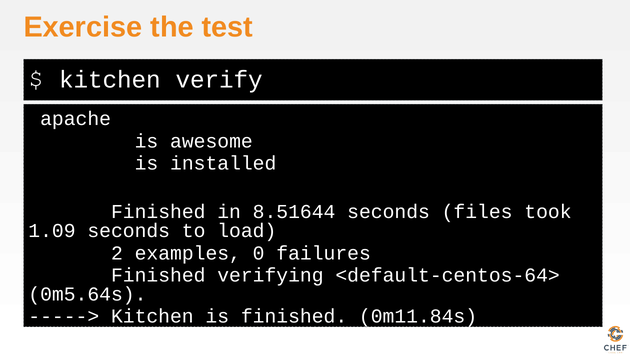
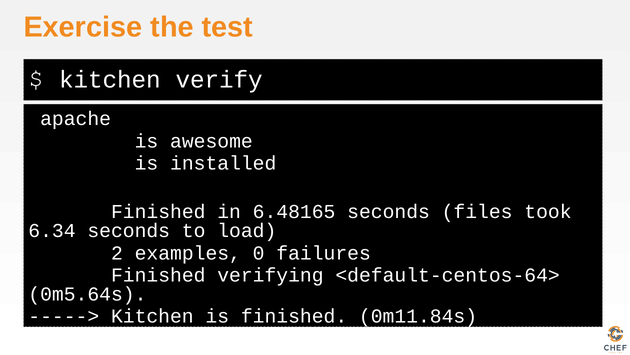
8.51644: 8.51644 -> 6.48165
1.09: 1.09 -> 6.34
